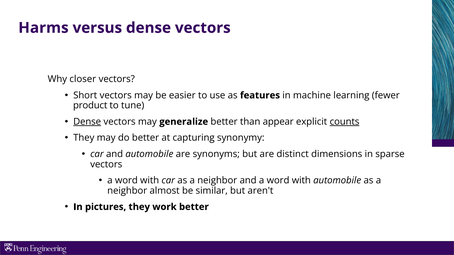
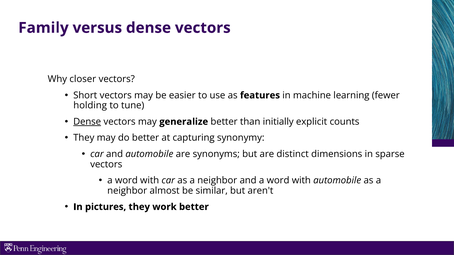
Harms: Harms -> Family
product: product -> holding
appear: appear -> initially
counts underline: present -> none
